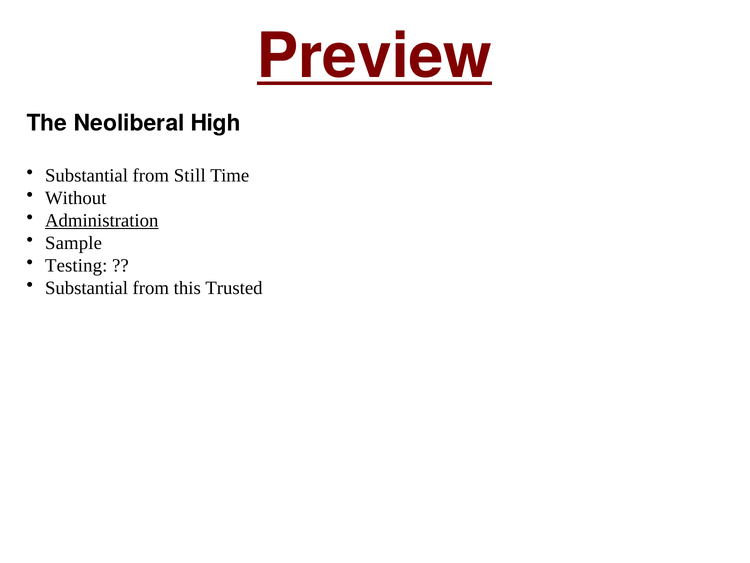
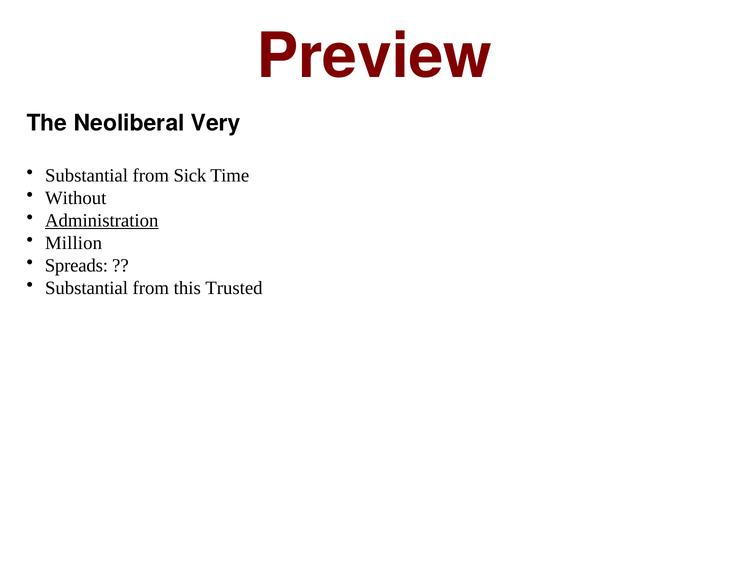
Preview underline: present -> none
High: High -> Very
Still: Still -> Sick
Sample: Sample -> Million
Testing: Testing -> Spreads
